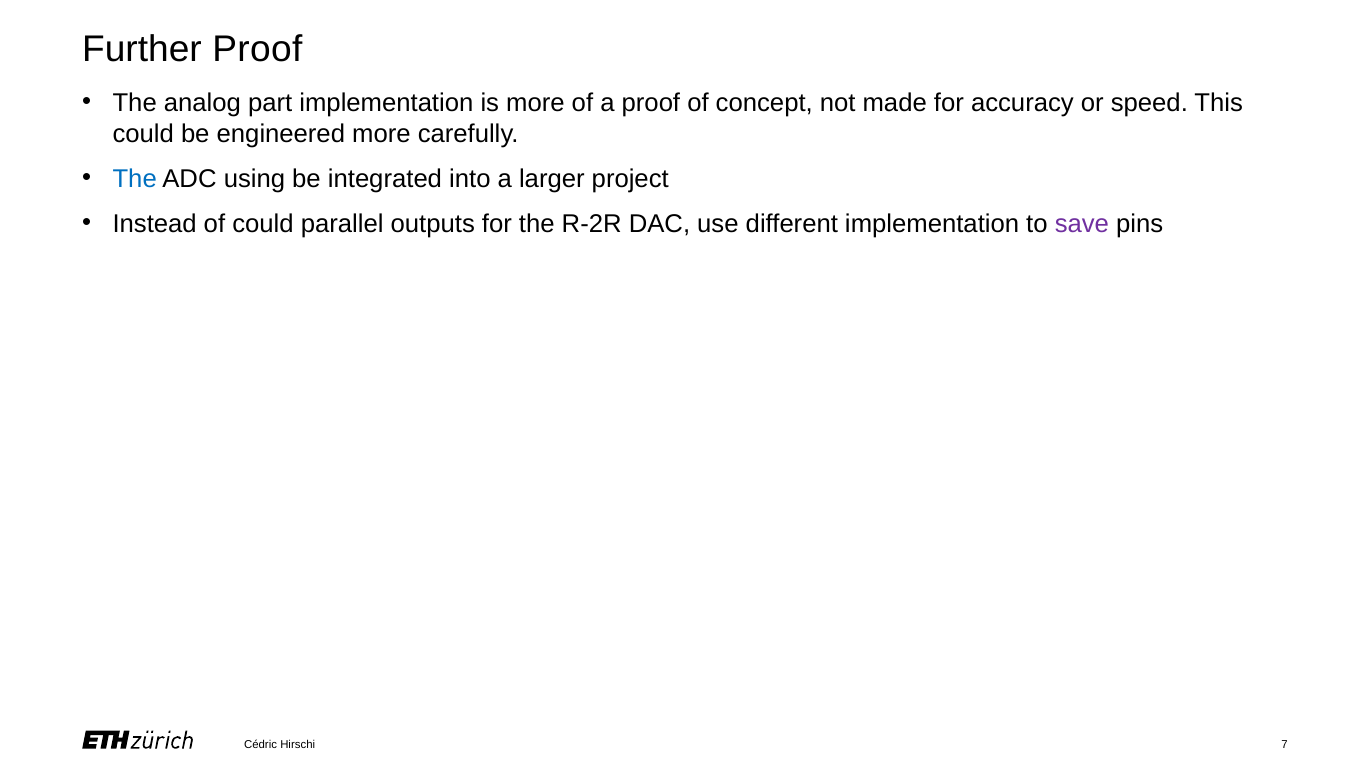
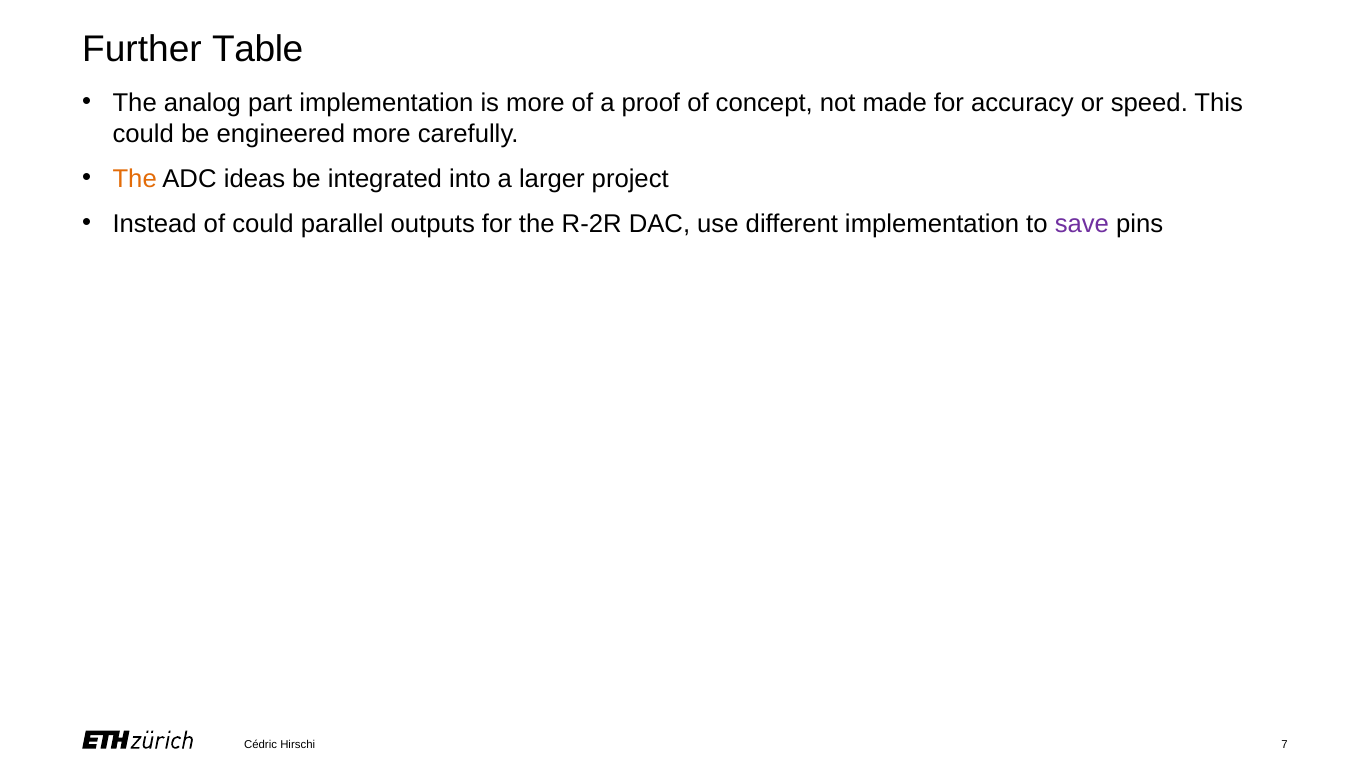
Further Proof: Proof -> Table
The at (135, 179) colour: blue -> orange
using: using -> ideas
